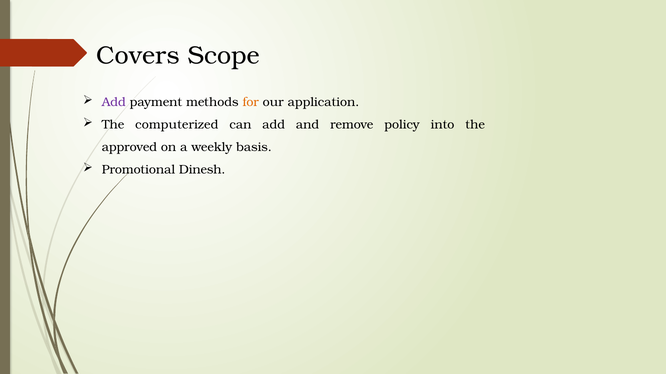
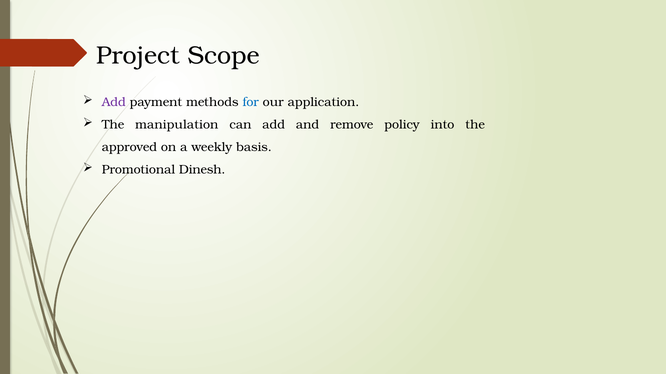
Covers: Covers -> Project
for colour: orange -> blue
computerized: computerized -> manipulation
